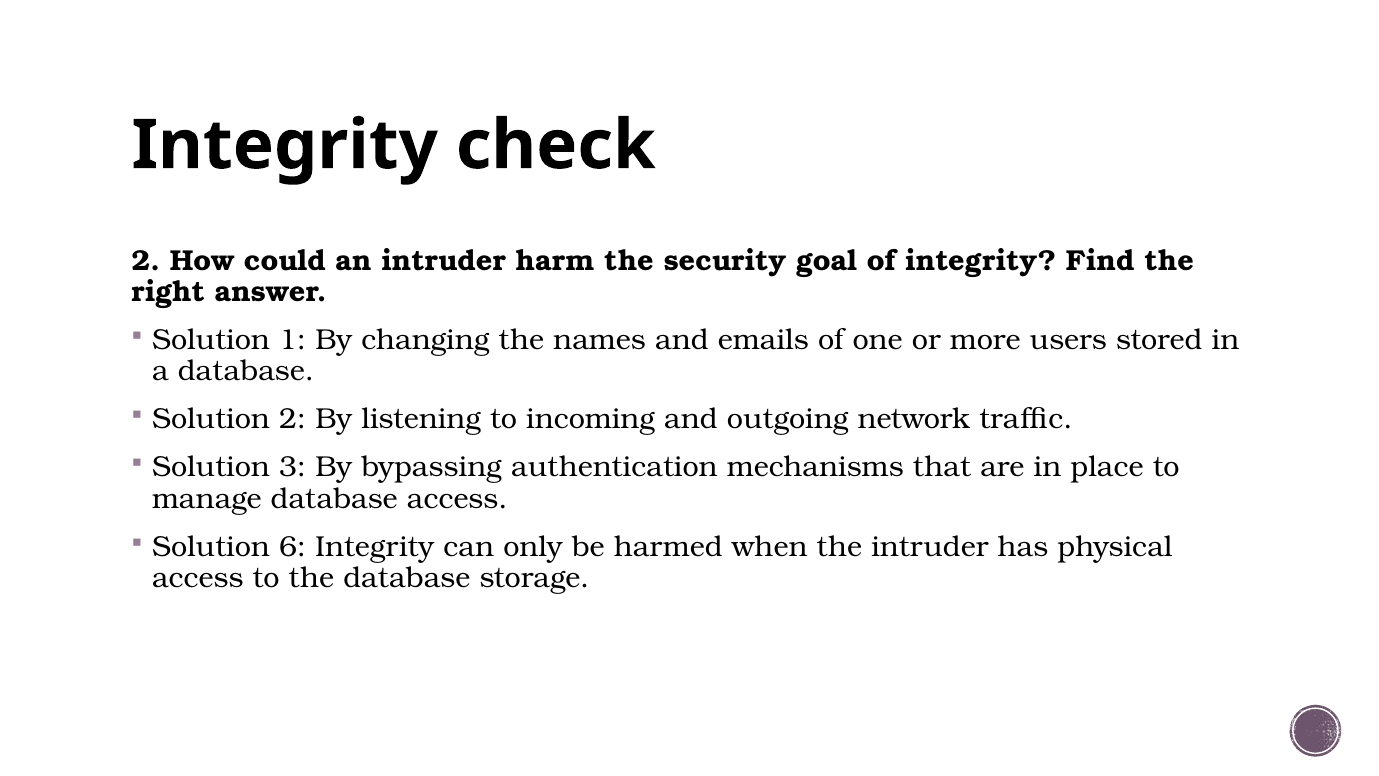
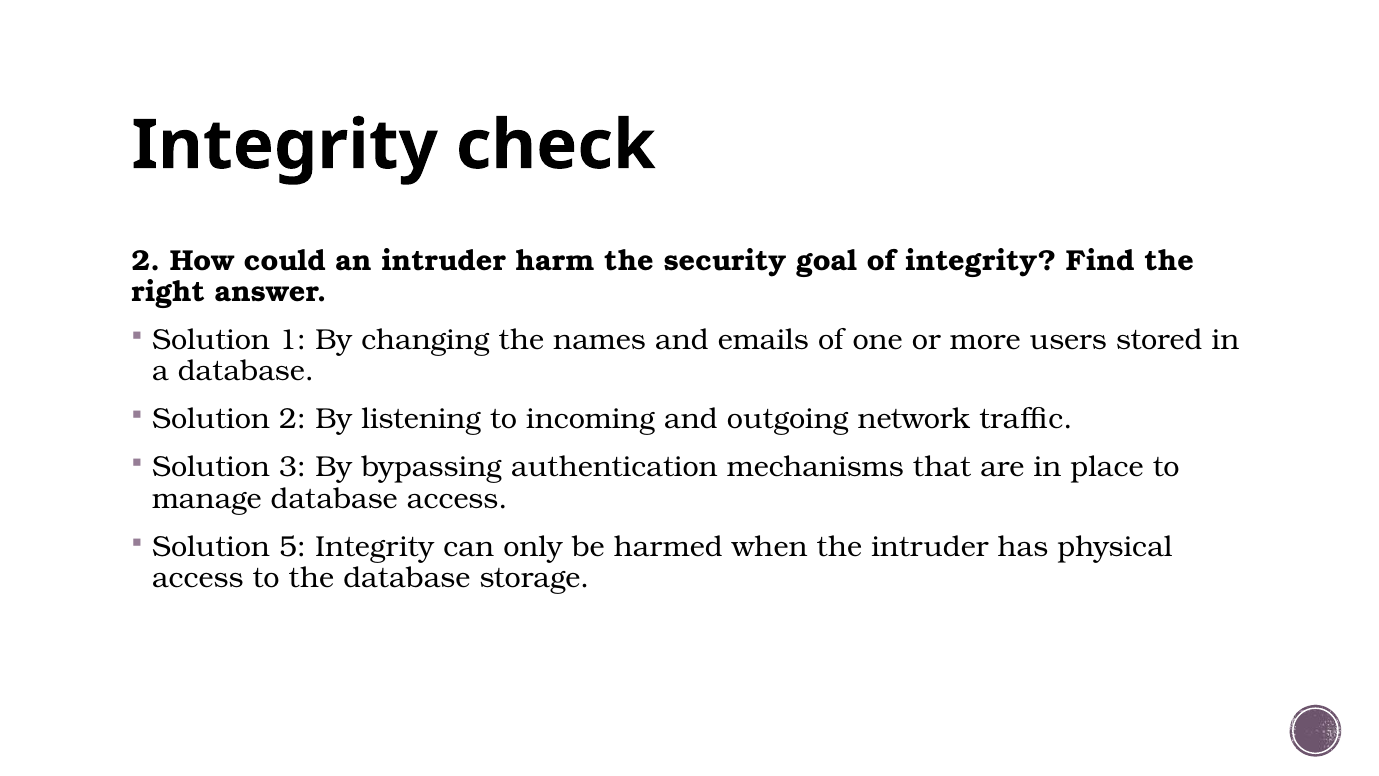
6: 6 -> 5
